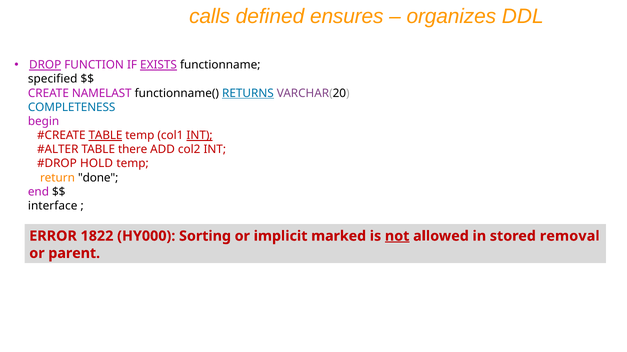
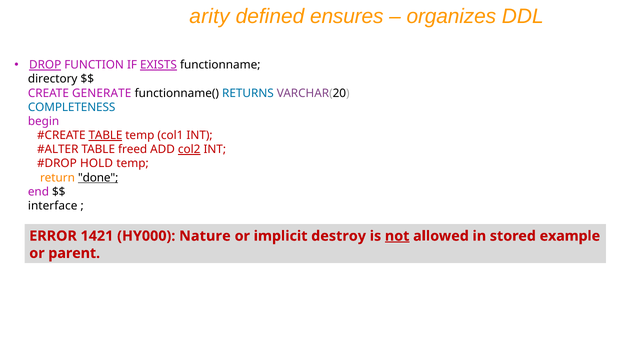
calls: calls -> arity
specified: specified -> directory
NAMELAST: NAMELAST -> GENERATE
RETURNS underline: present -> none
INT at (200, 136) underline: present -> none
there: there -> freed
col2 underline: none -> present
done underline: none -> present
1822: 1822 -> 1421
Sorting: Sorting -> Nature
marked: marked -> destroy
removal: removal -> example
